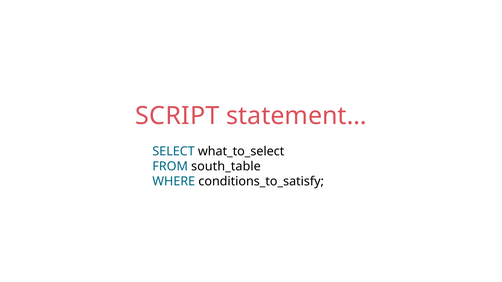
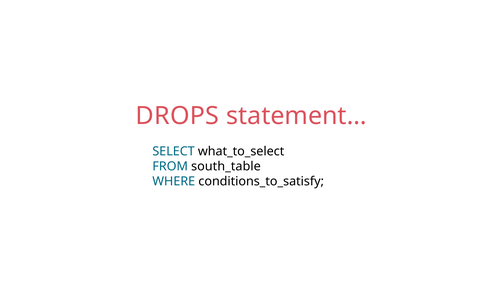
SCRIPT: SCRIPT -> DROPS
